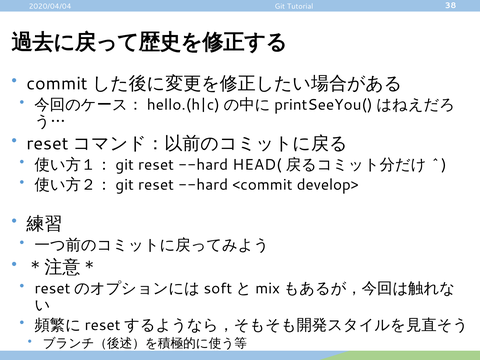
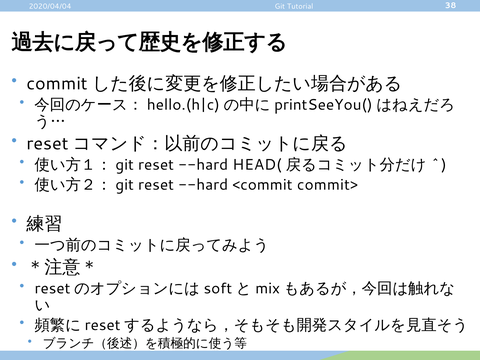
develop>: develop> -> commit>
